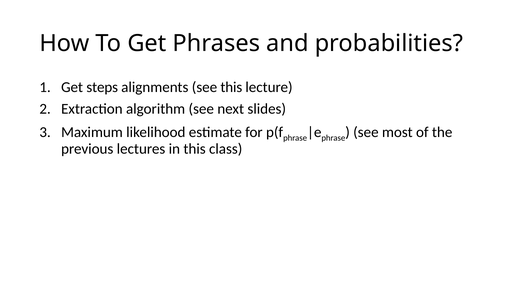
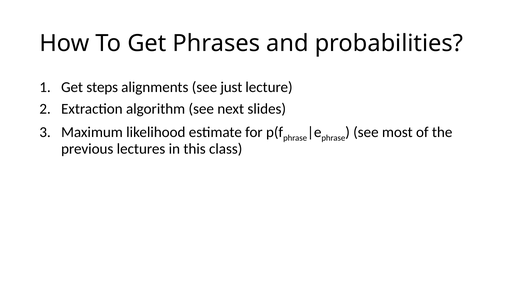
see this: this -> just
